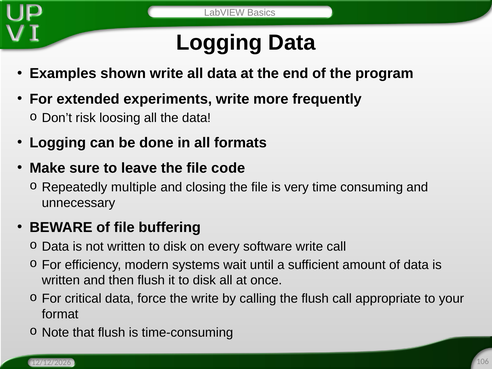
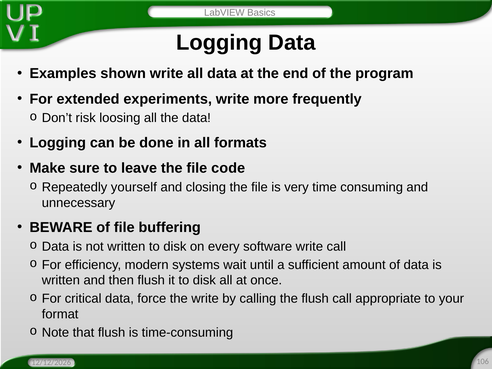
multiple: multiple -> yourself
